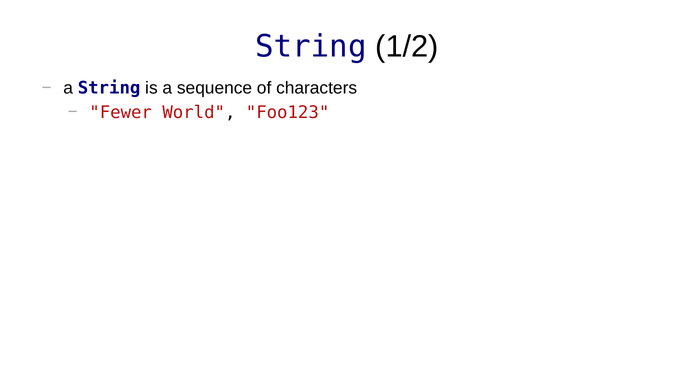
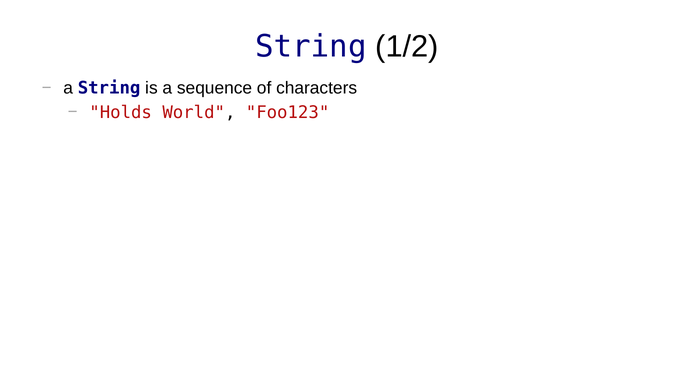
Fewer: Fewer -> Holds
